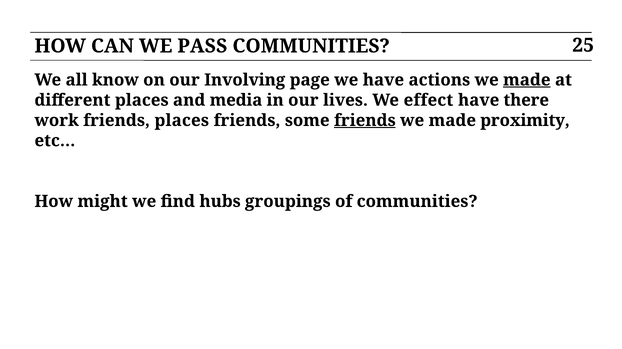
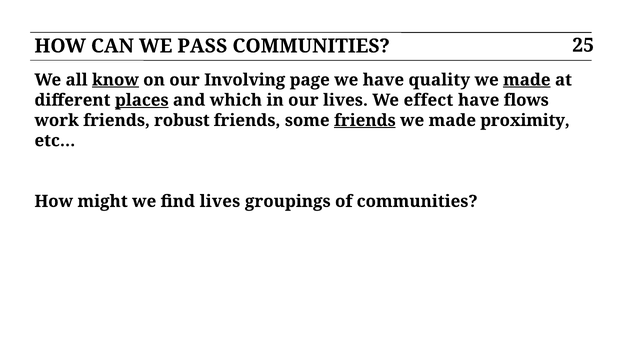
know underline: none -> present
actions: actions -> quality
places at (142, 100) underline: none -> present
media: media -> which
there: there -> flows
friends places: places -> robust
find hubs: hubs -> lives
